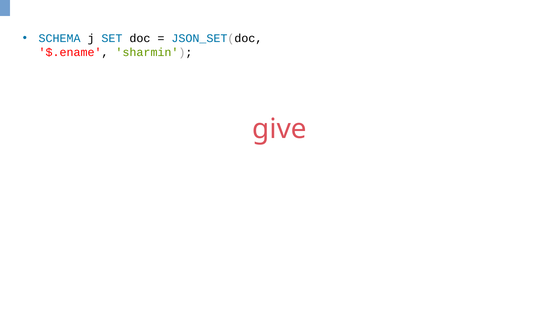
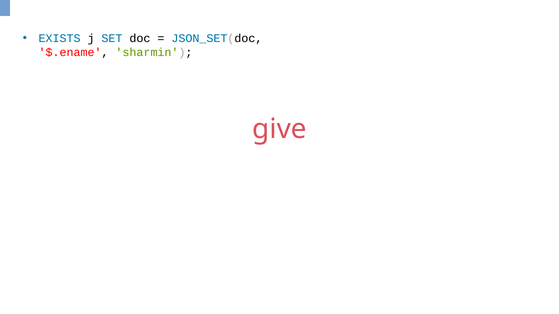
SCHEMA: SCHEMA -> EXISTS
